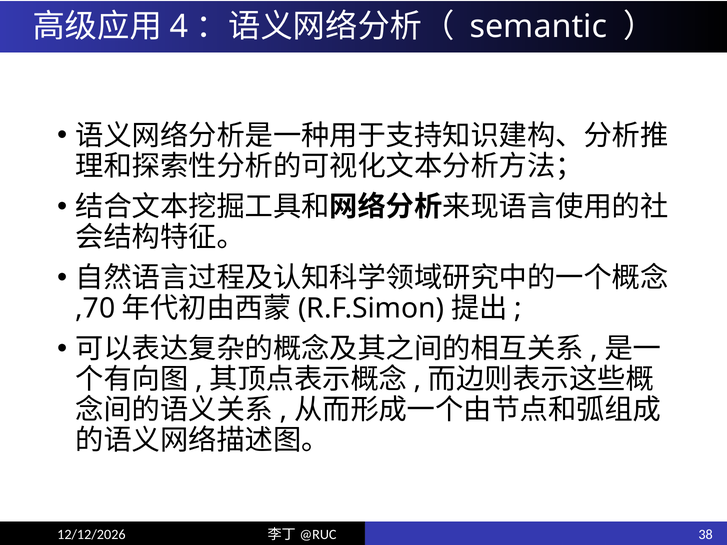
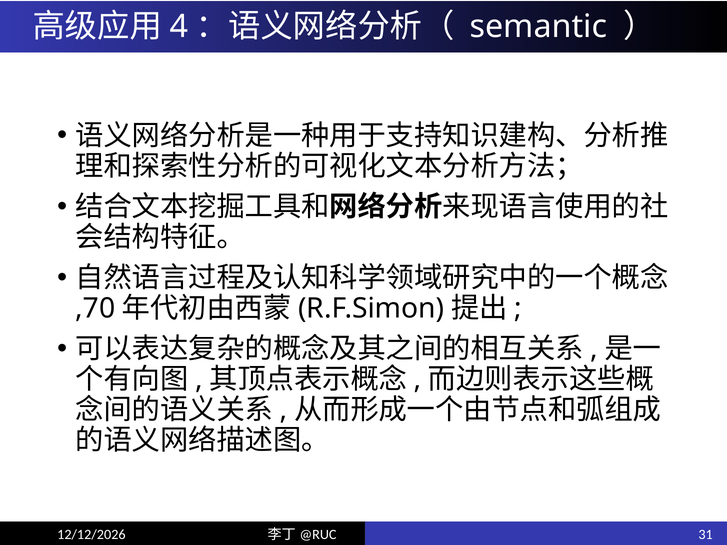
38: 38 -> 31
